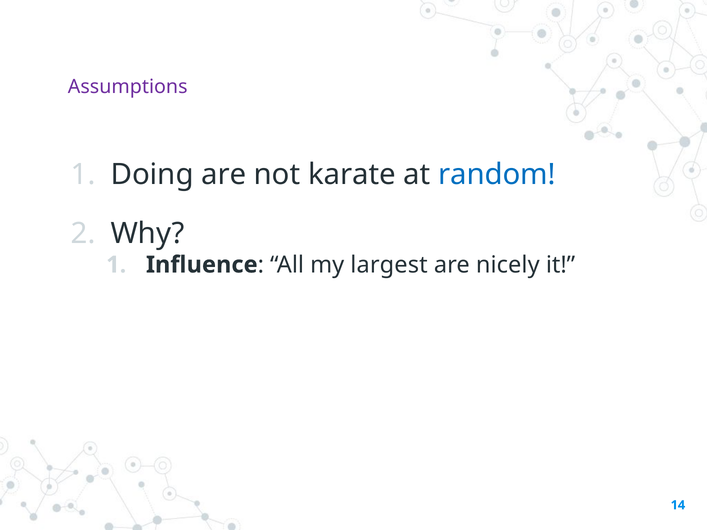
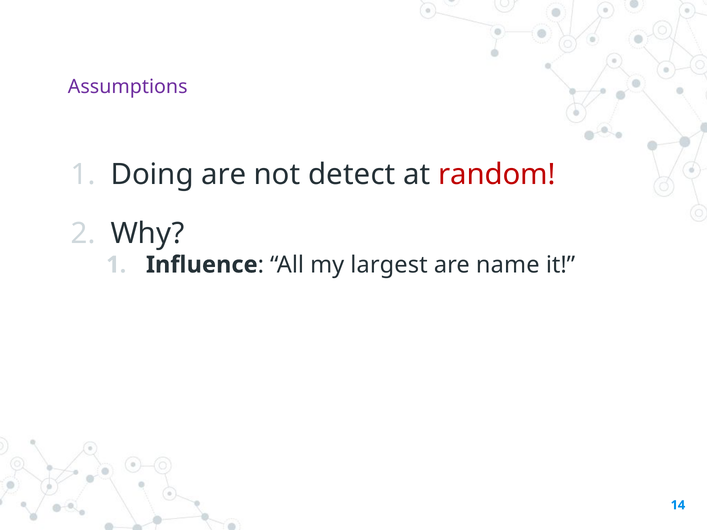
karate: karate -> detect
random colour: blue -> red
nicely: nicely -> name
